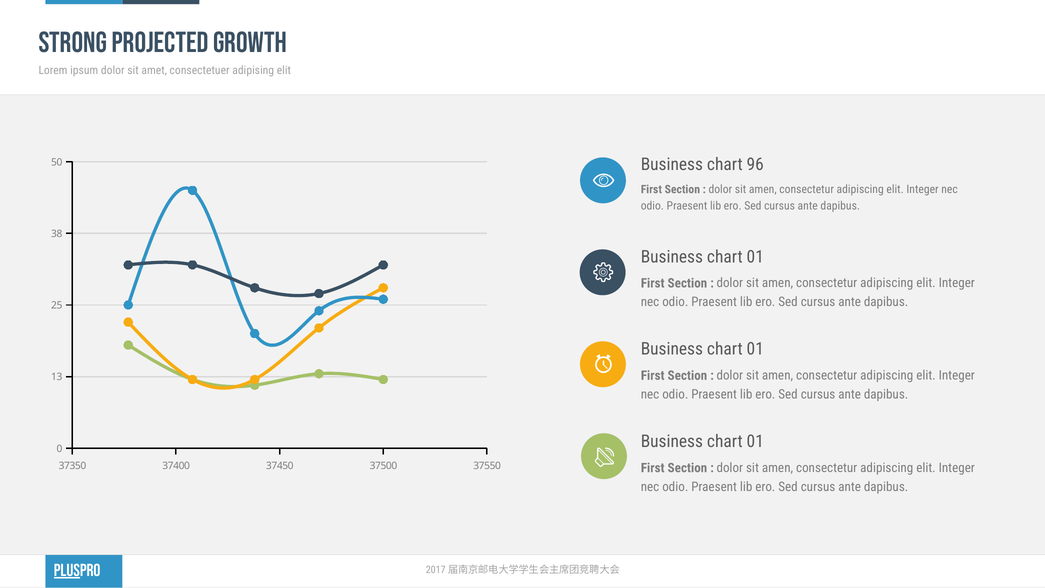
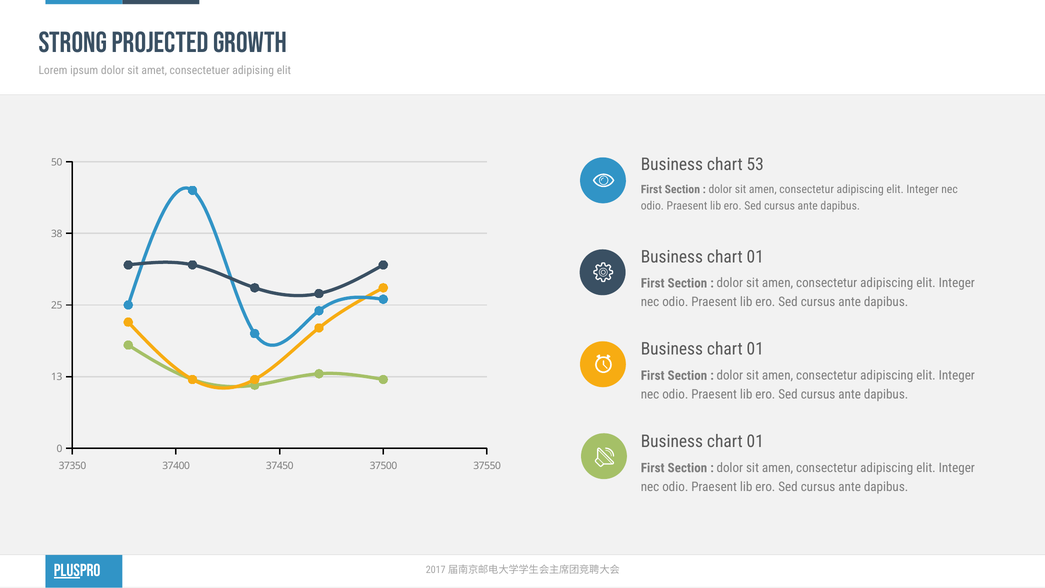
96: 96 -> 53
